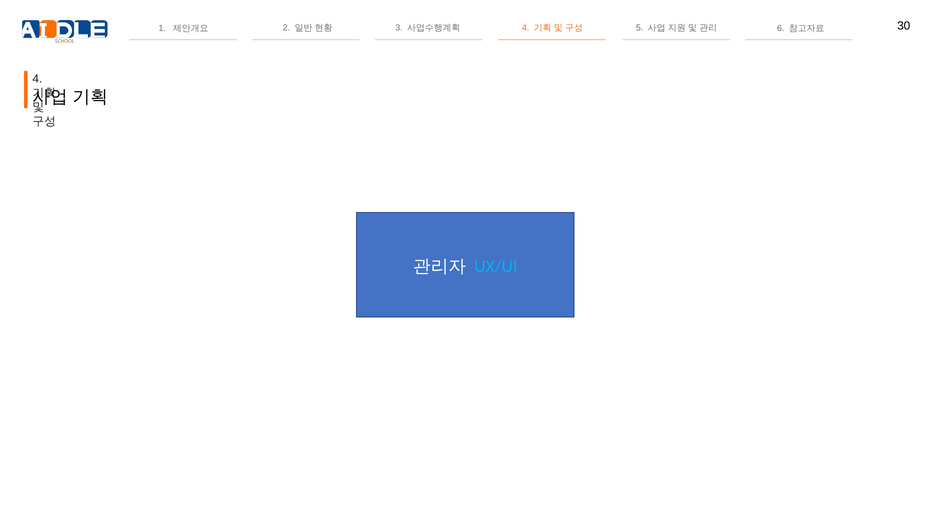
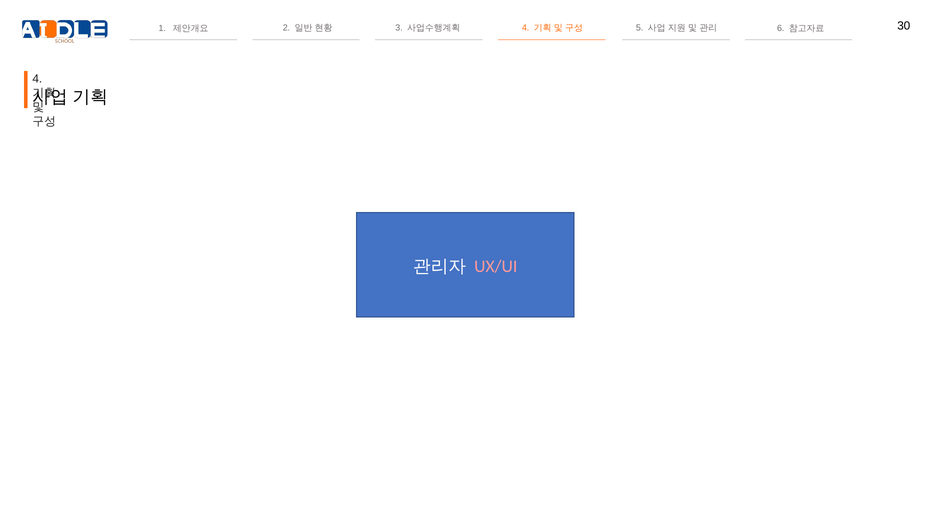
UX/UI colour: light blue -> pink
